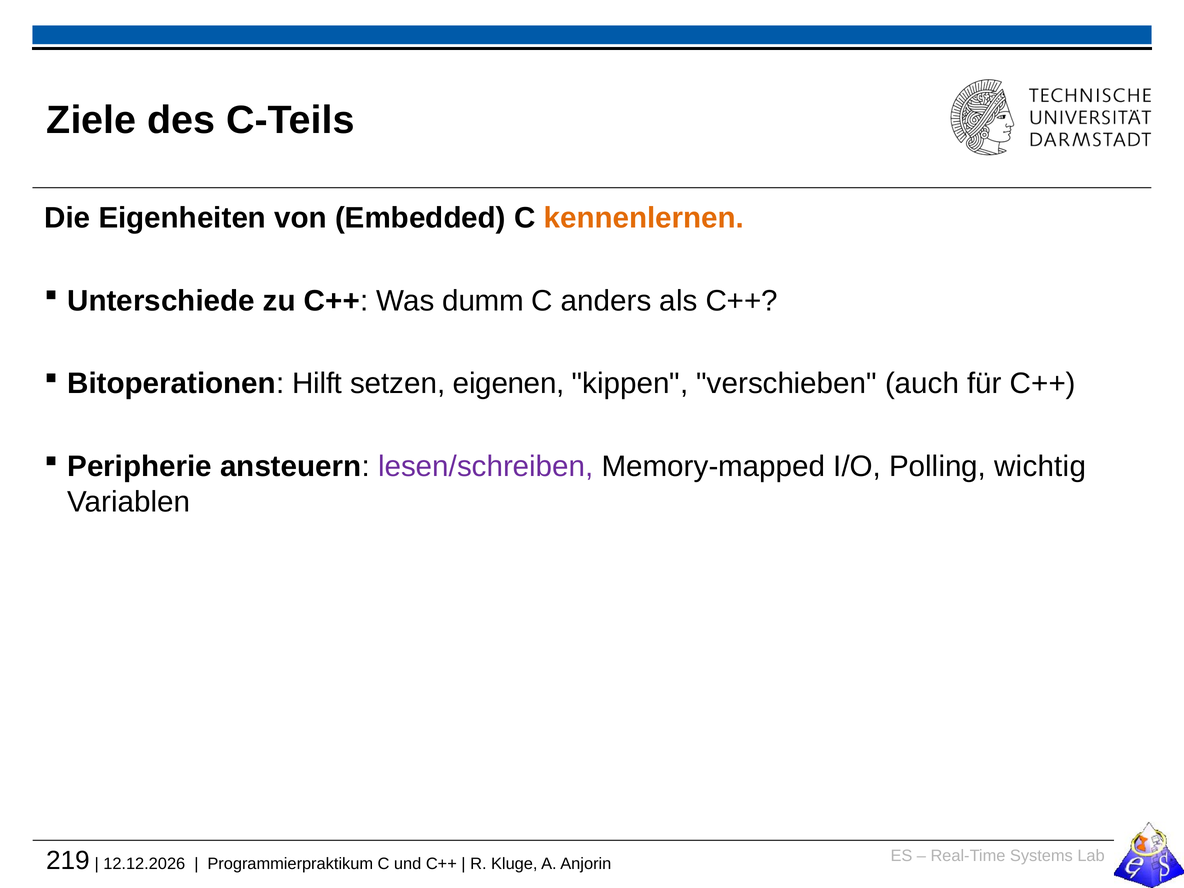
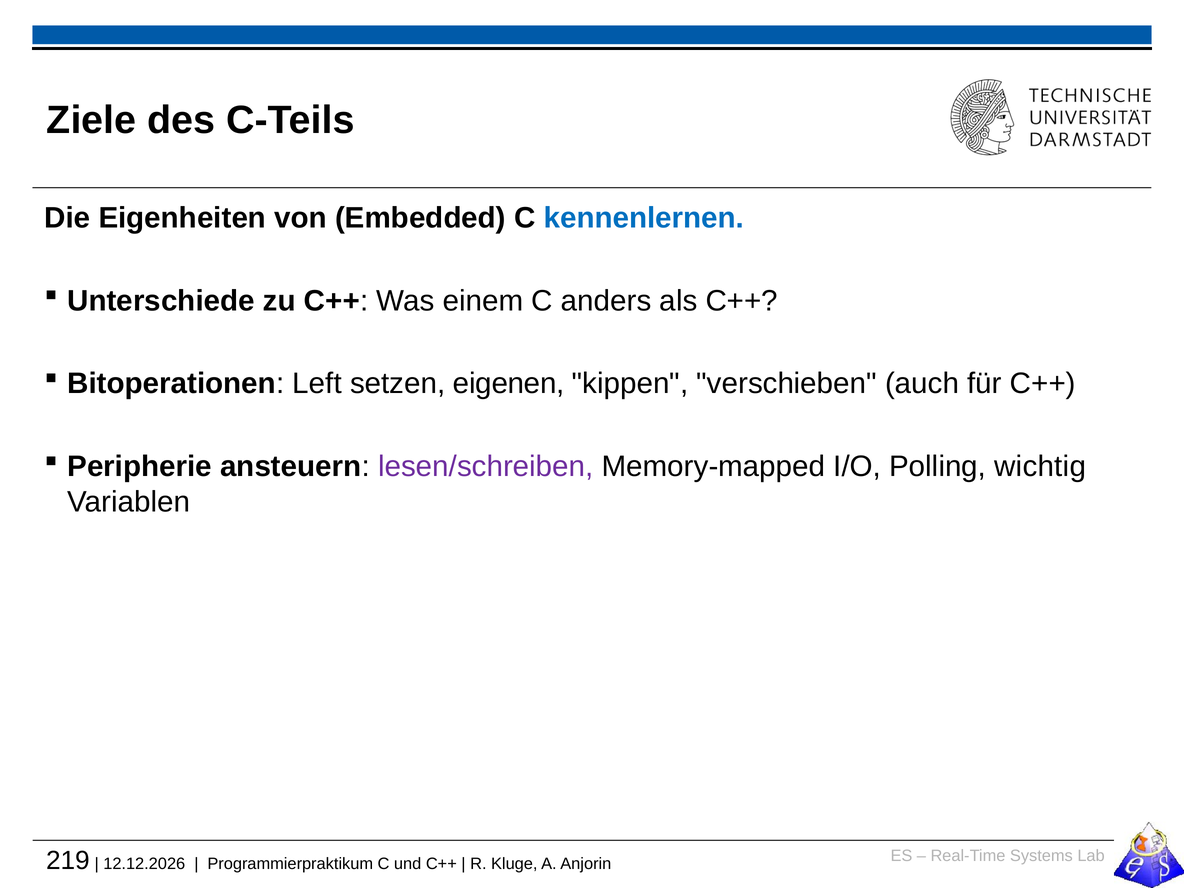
kennenlernen colour: orange -> blue
dumm: dumm -> einem
Hilft: Hilft -> Left
